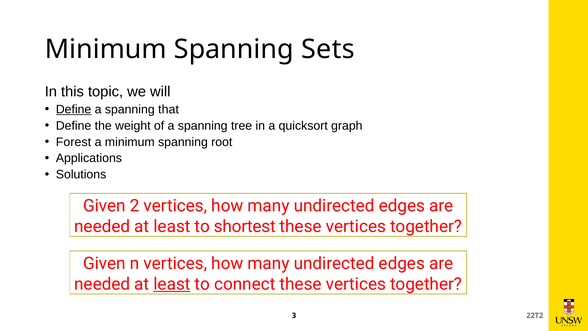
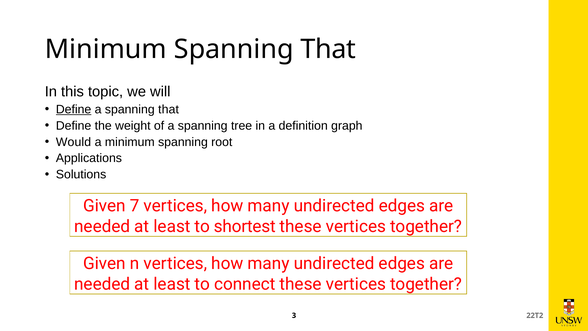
Minimum Spanning Sets: Sets -> That
quicksort: quicksort -> definition
Forest: Forest -> Would
2: 2 -> 7
least at (172, 284) underline: present -> none
